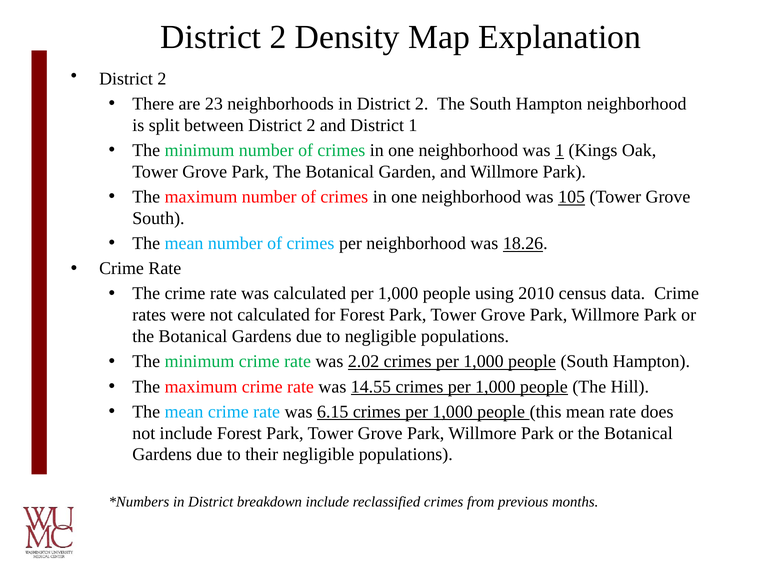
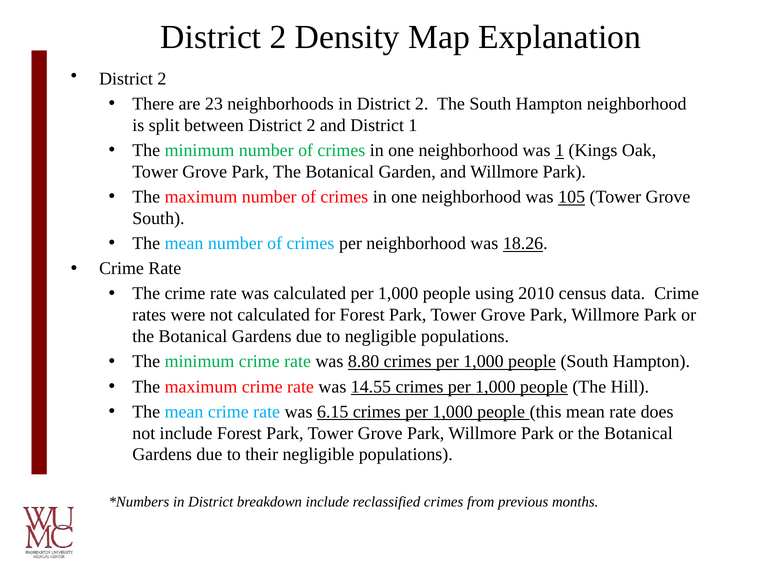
2.02: 2.02 -> 8.80
